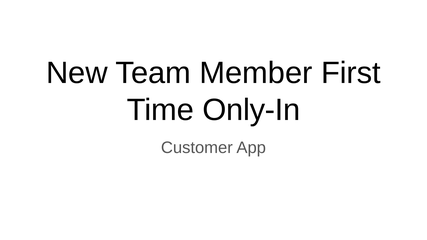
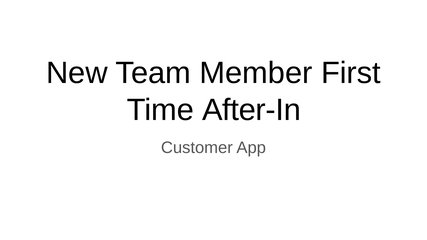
Only-In: Only-In -> After-In
